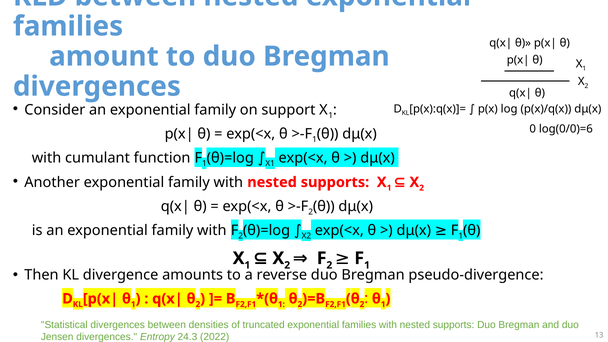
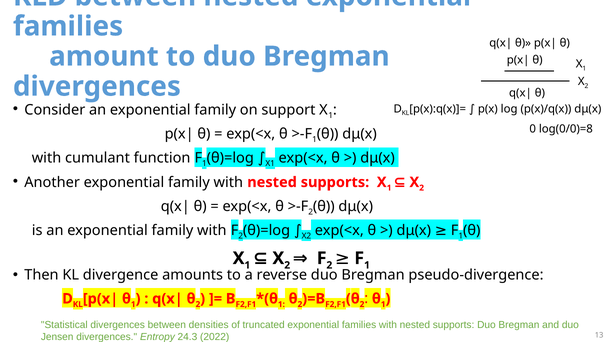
log(0/0)=6: log(0/0)=6 -> log(0/0)=8
